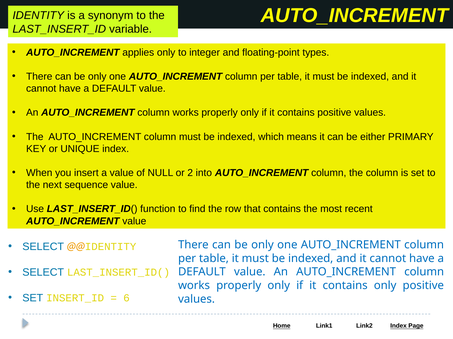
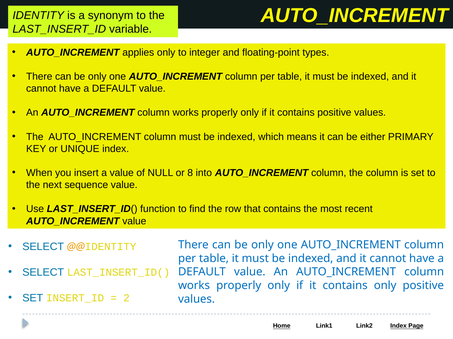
2: 2 -> 8
6: 6 -> 2
